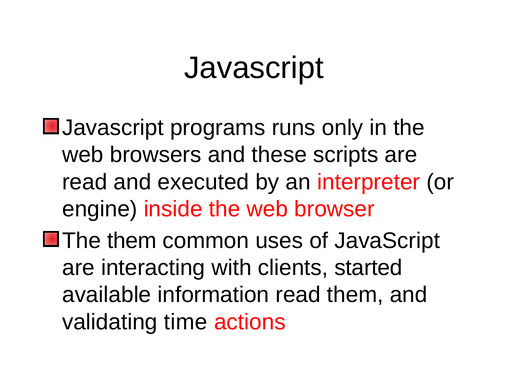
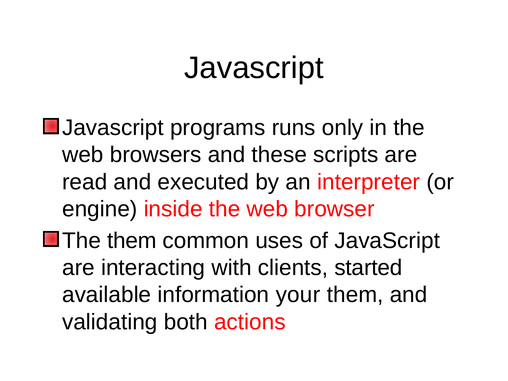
information read: read -> your
time: time -> both
